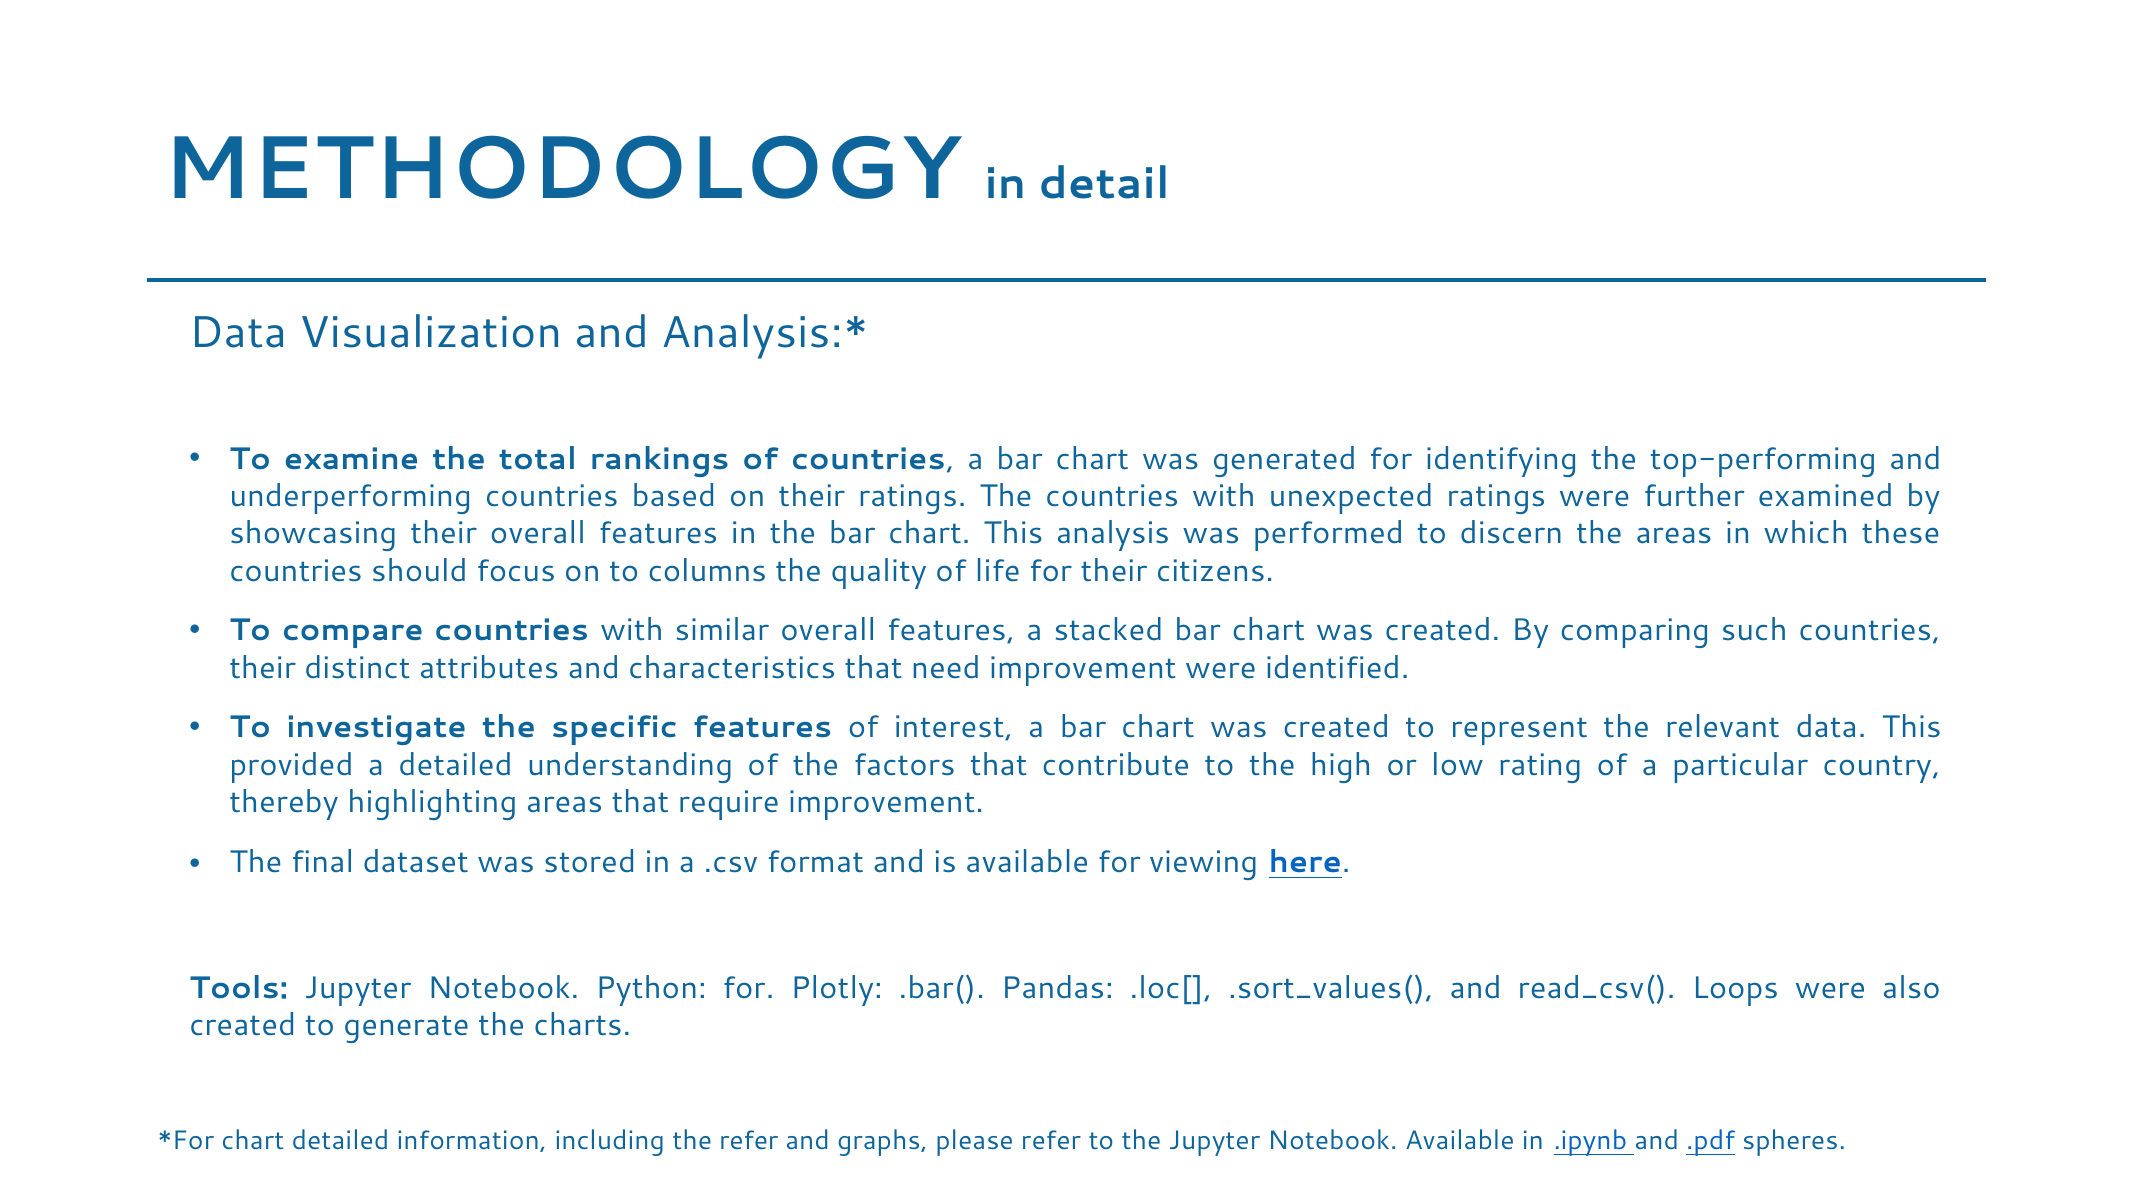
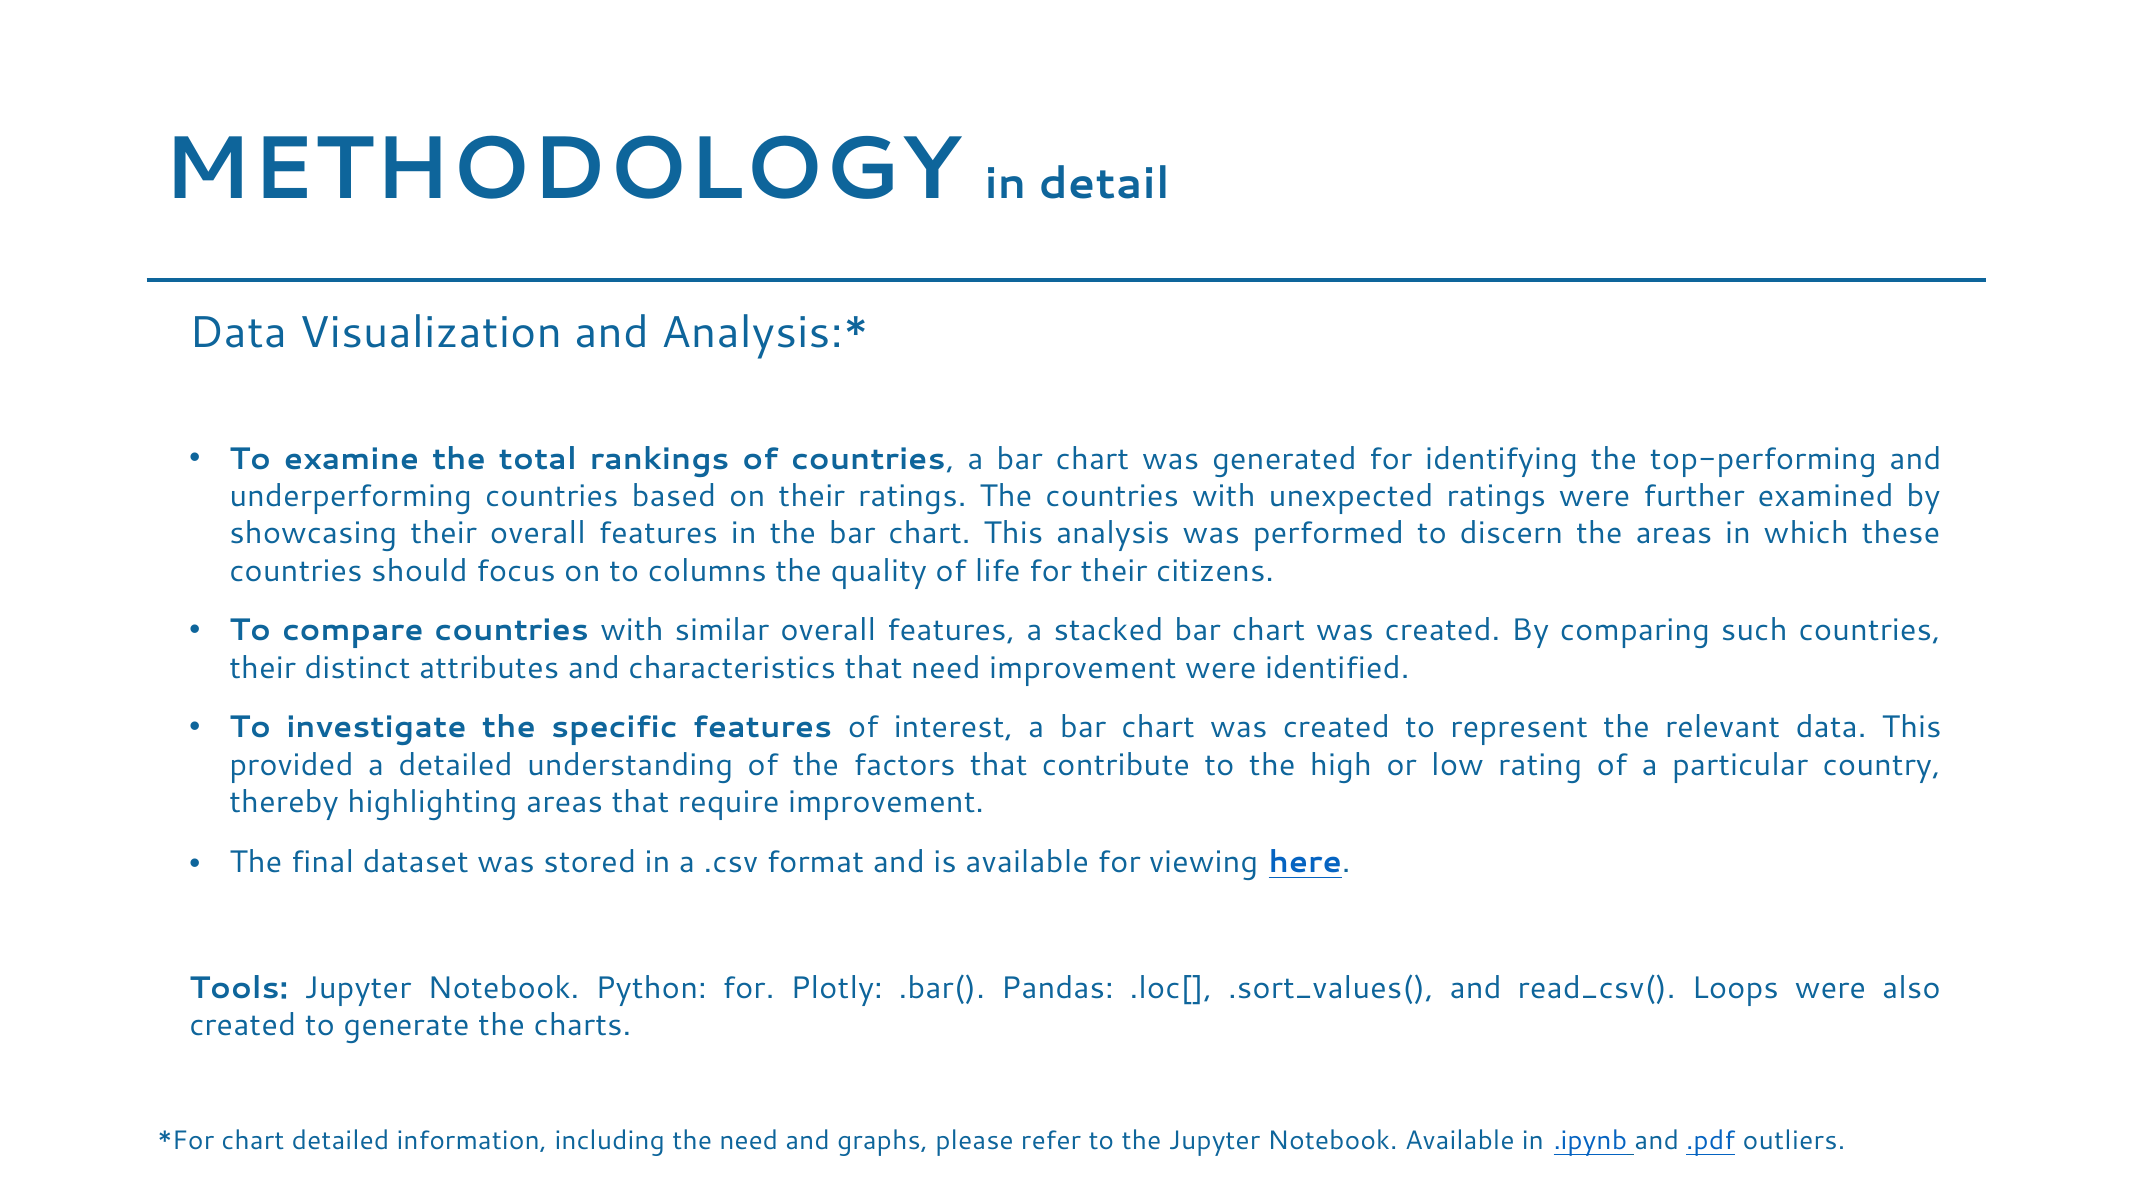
the refer: refer -> need
spheres: spheres -> outliers
